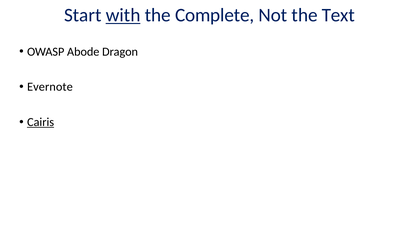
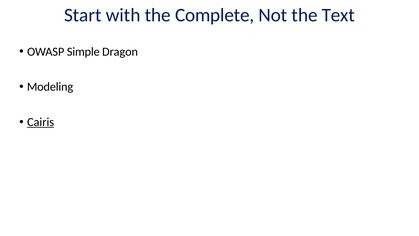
with underline: present -> none
Abode: Abode -> Simple
Evernote: Evernote -> Modeling
